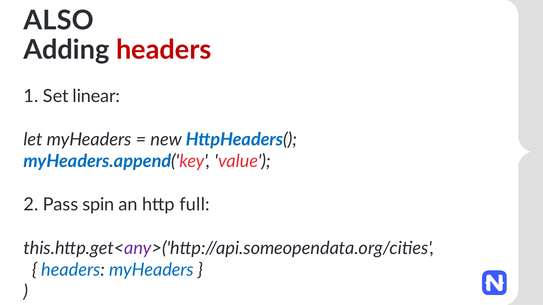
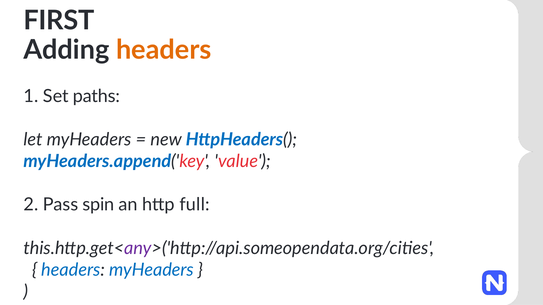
ALSO: ALSO -> FIRST
headers at (164, 50) colour: red -> orange
linear: linear -> paths
